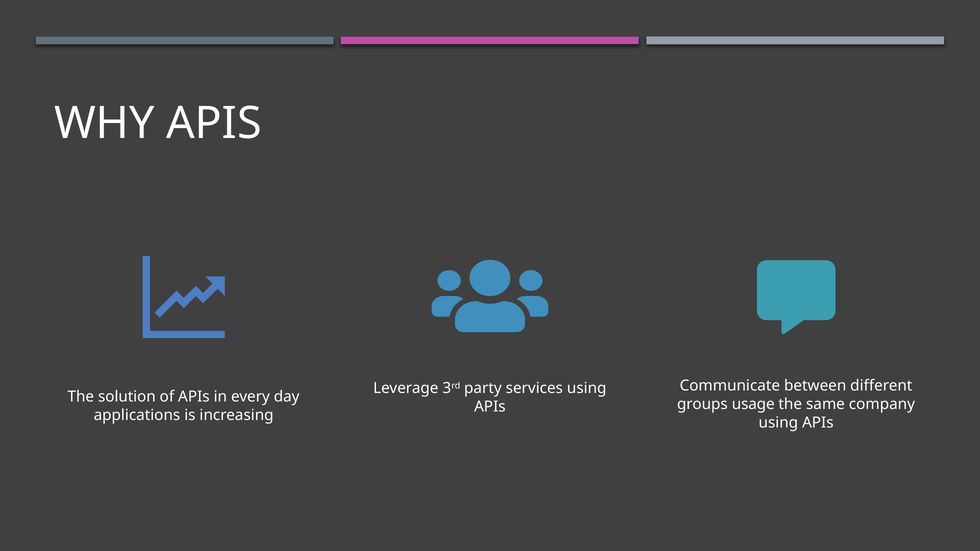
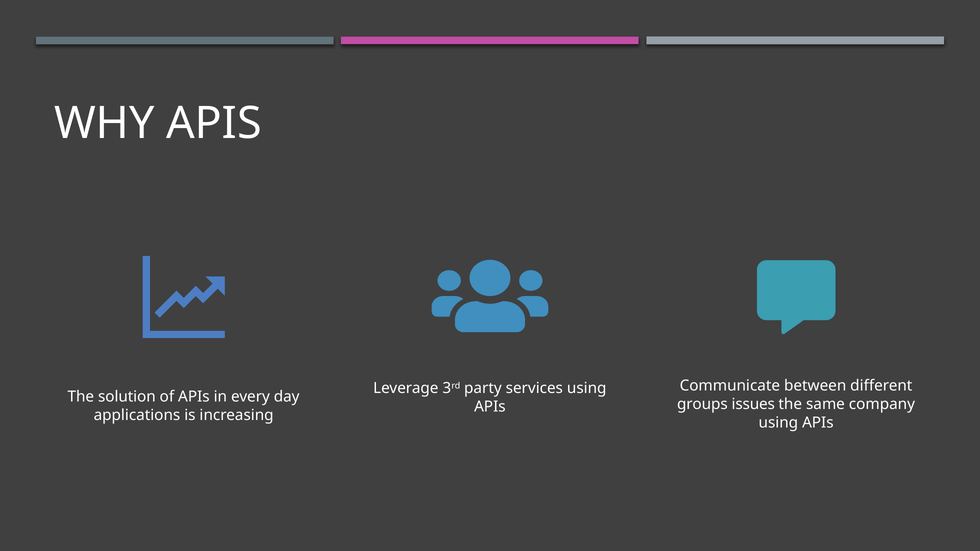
usage: usage -> issues
